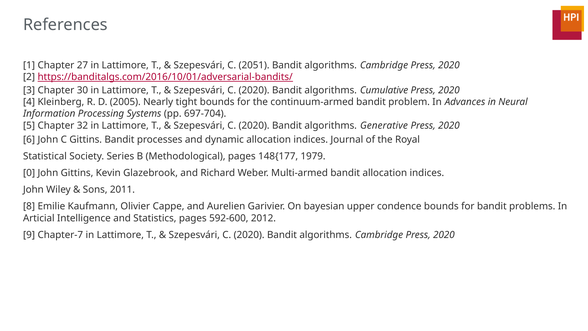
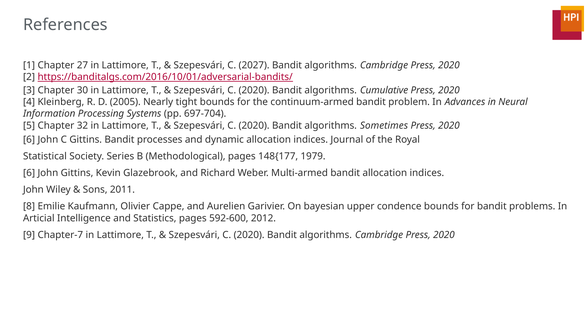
2051: 2051 -> 2027
Generative: Generative -> Sometimes
0 at (29, 173): 0 -> 6
